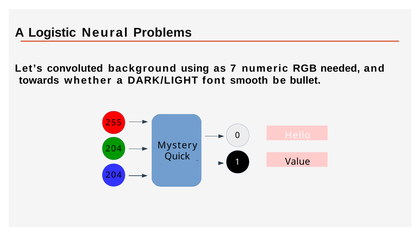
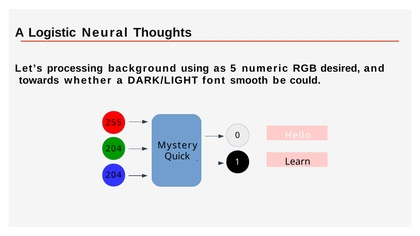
Problems: Problems -> Thoughts
convoluted: convoluted -> processing
7: 7 -> 5
needed: needed -> desired
bullet: bullet -> could
Value: Value -> Learn
